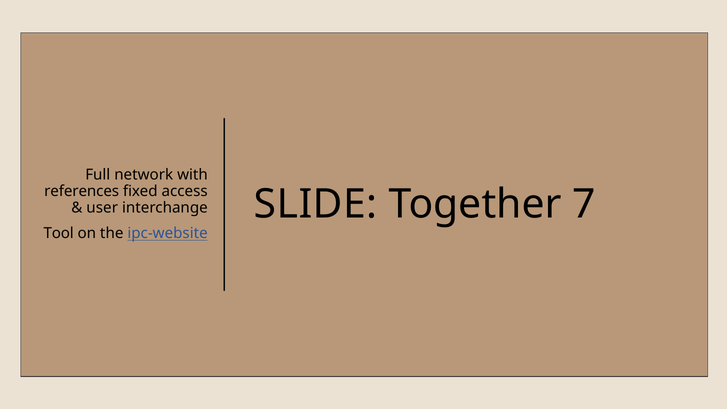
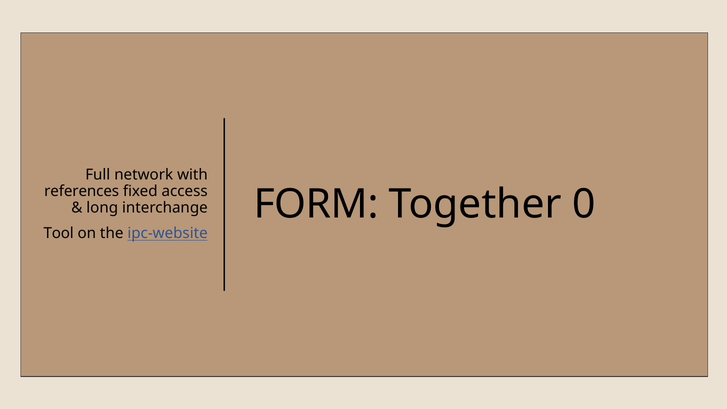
SLIDE: SLIDE -> FORM
7: 7 -> 0
user: user -> long
